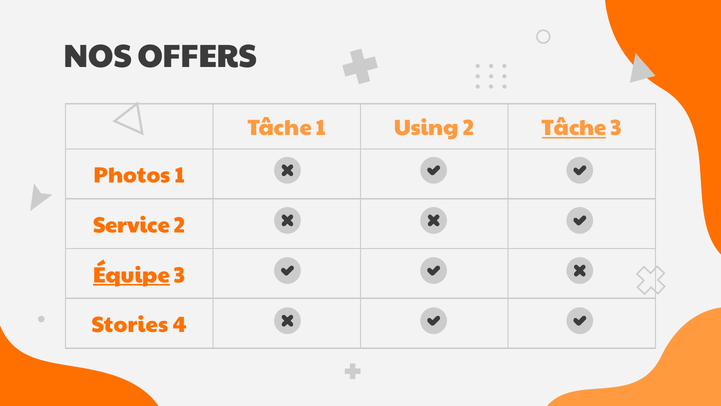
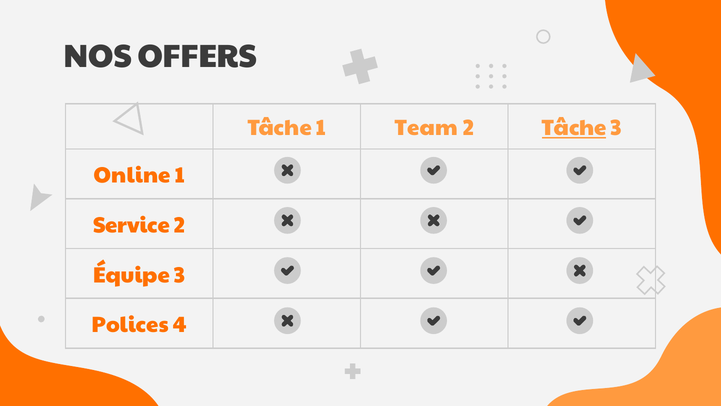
Using: Using -> Team
Photos: Photos -> Online
Équipe underline: present -> none
Stories: Stories -> Polices
